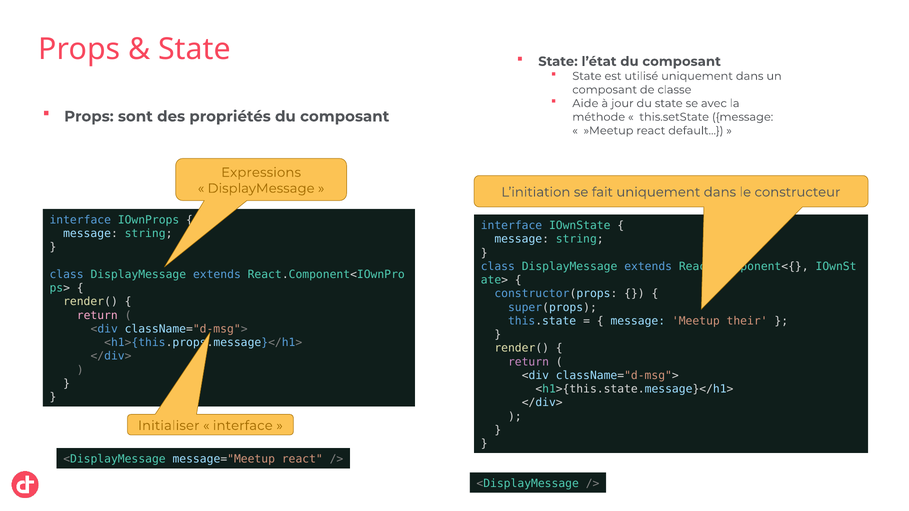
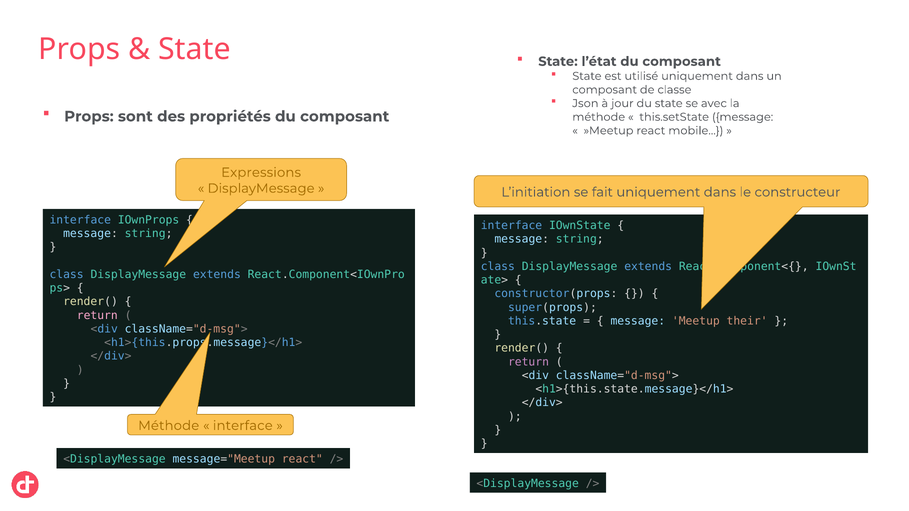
Aide: Aide -> Json
default…: default… -> mobile…
Initialiser at (169, 426): Initialiser -> Méthode
